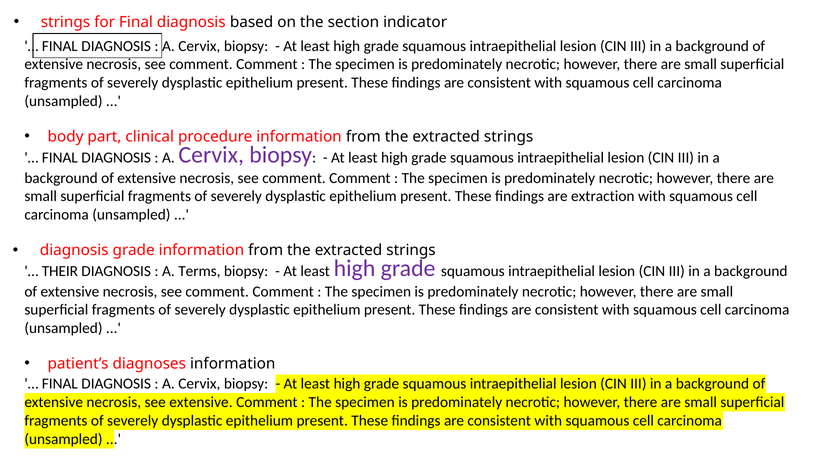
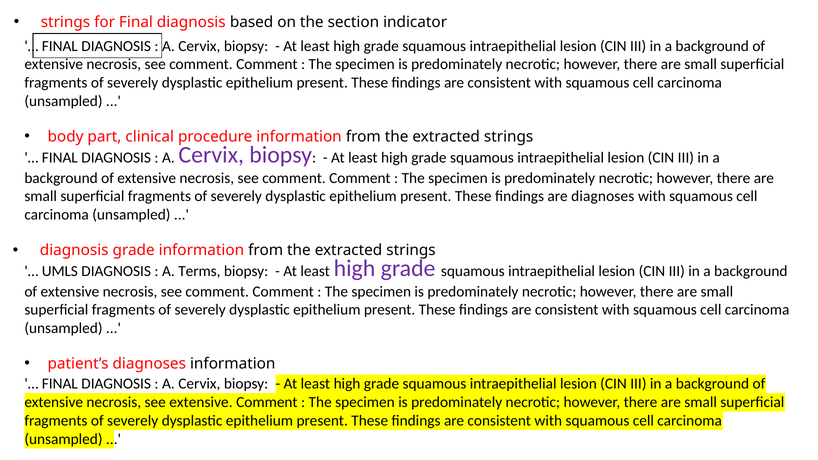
are extraction: extraction -> diagnoses
THEIR: THEIR -> UMLS
